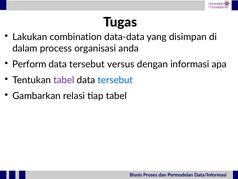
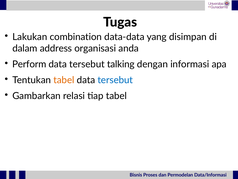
process: process -> address
versus: versus -> talking
tabel at (64, 80) colour: purple -> orange
